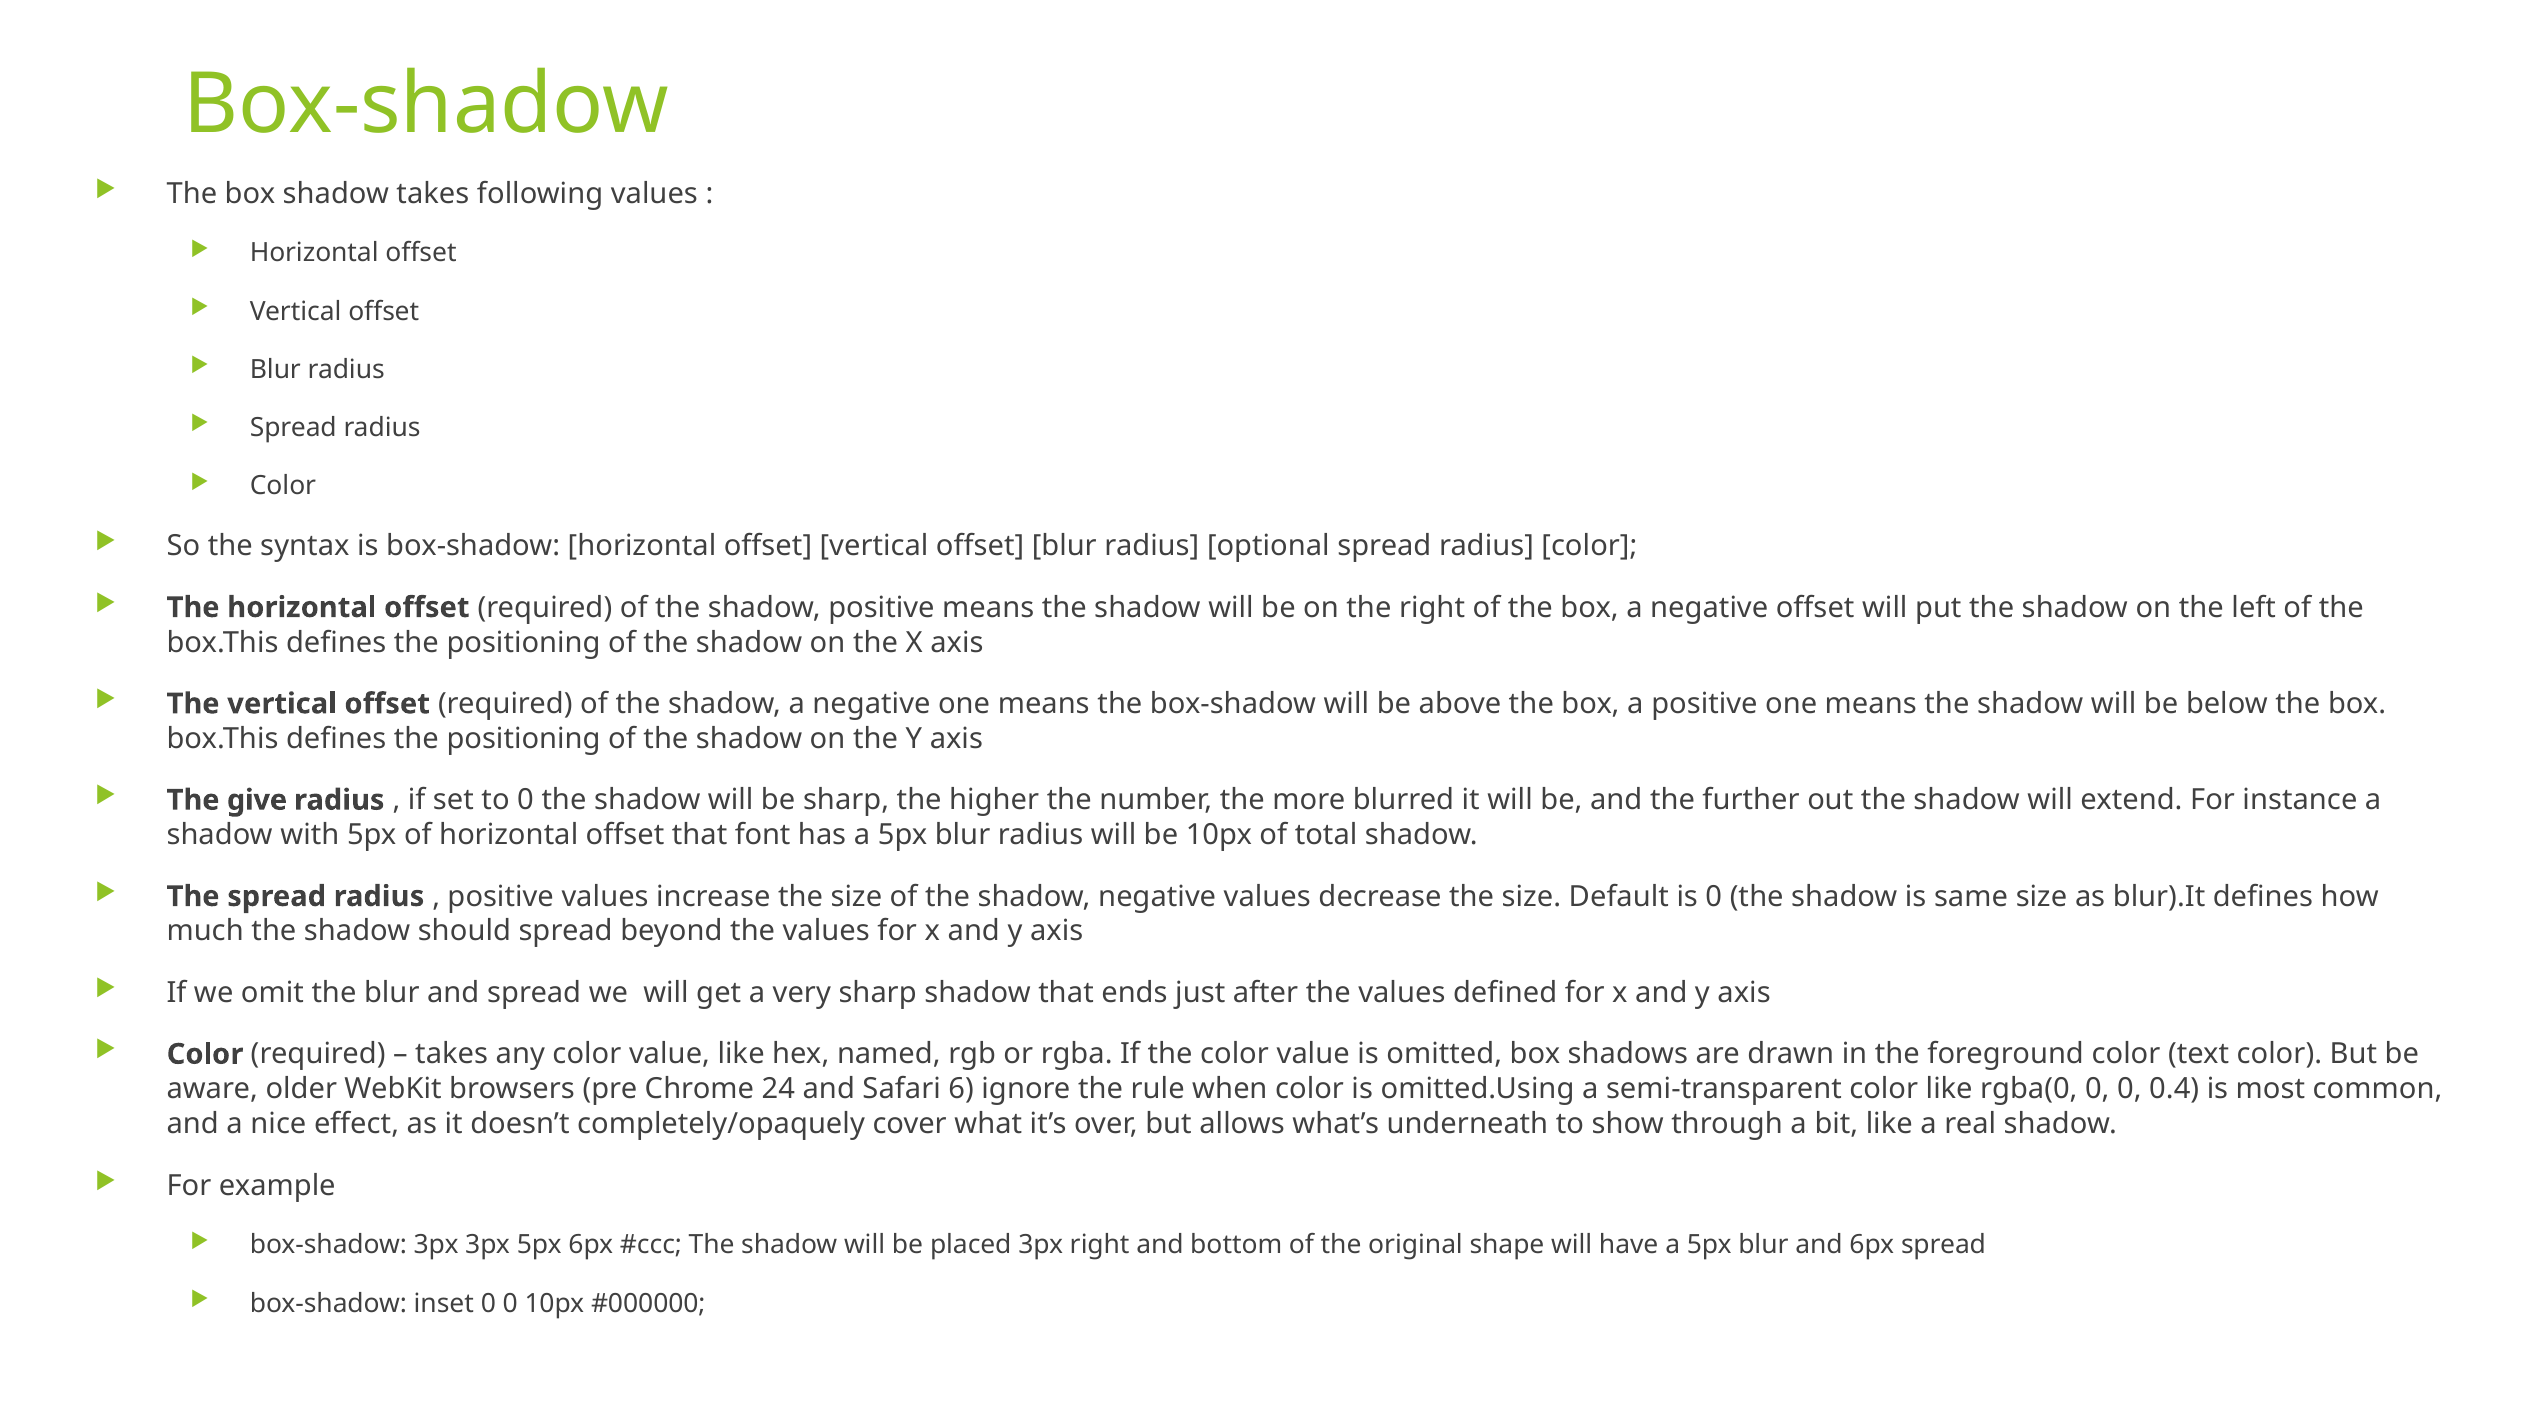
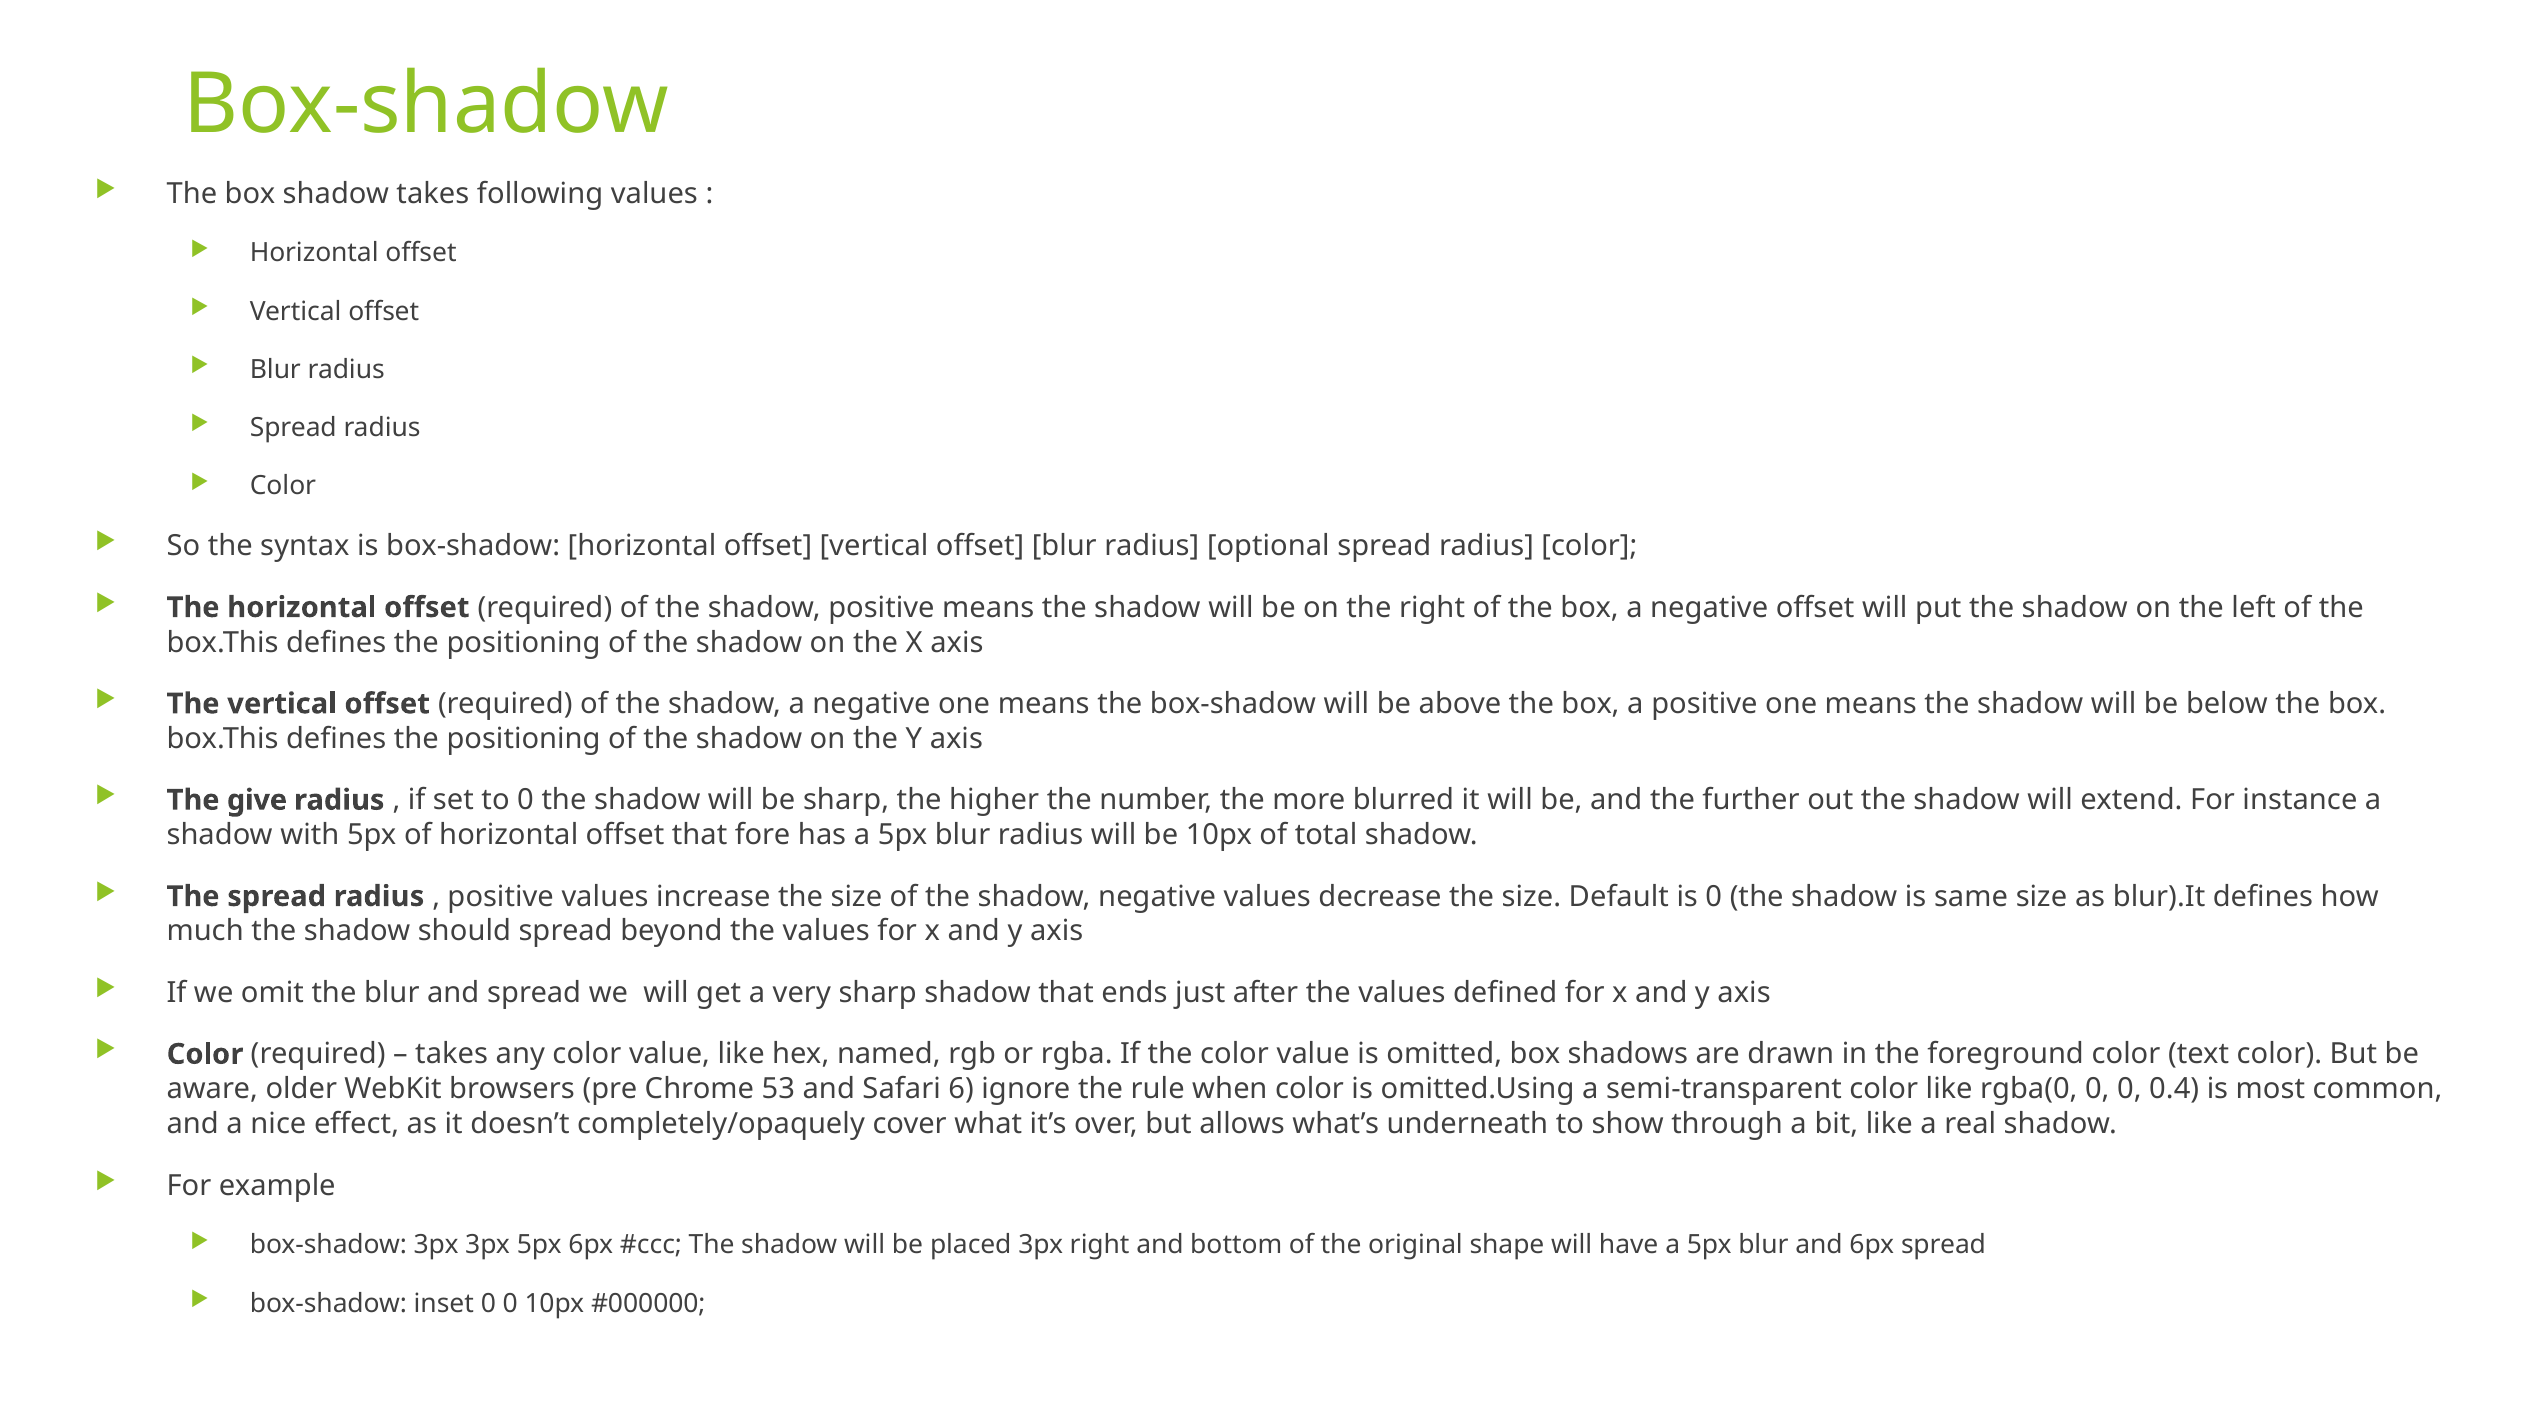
font: font -> fore
24: 24 -> 53
